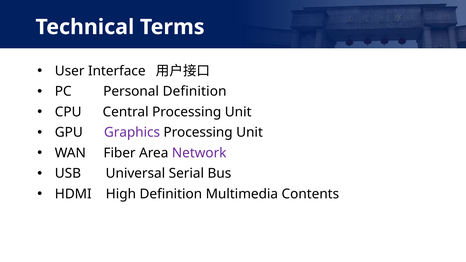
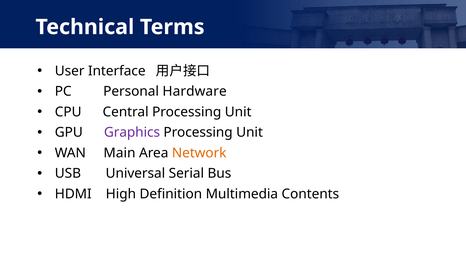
Personal Definition: Definition -> Hardware
Fiber: Fiber -> Main
Network colour: purple -> orange
